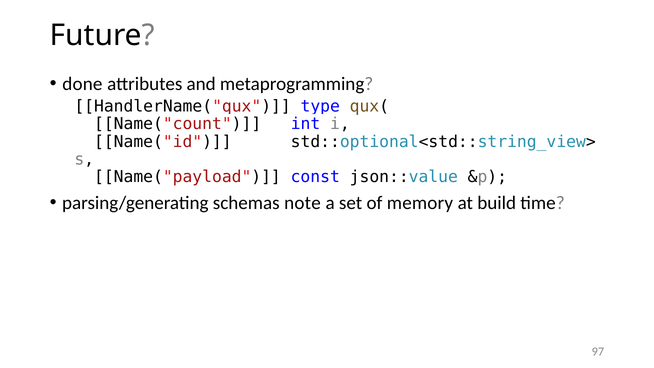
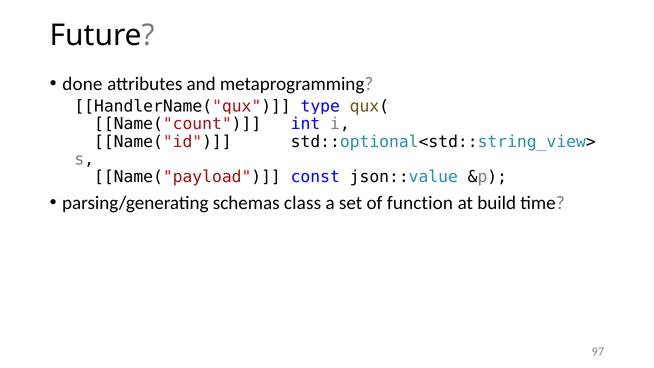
note: note -> class
memory: memory -> function
